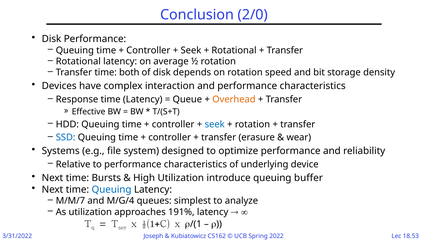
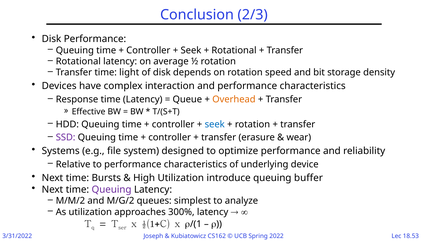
2/0: 2/0 -> 2/3
both: both -> light
SSD colour: blue -> purple
Queuing at (112, 189) colour: blue -> purple
M/M/7: M/M/7 -> M/M/2
M/G/4: M/G/4 -> M/G/2
191%: 191% -> 300%
